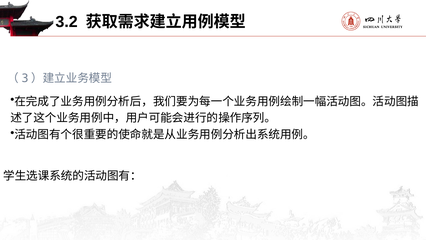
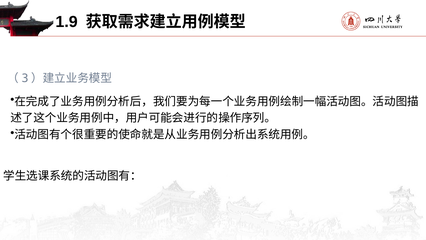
3.2: 3.2 -> 1.9
